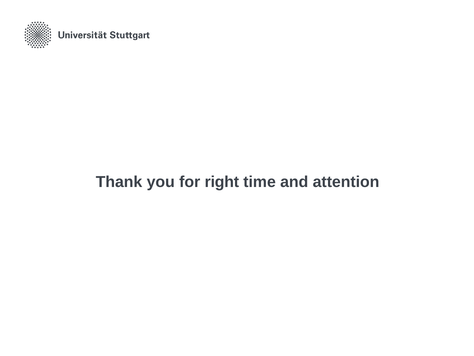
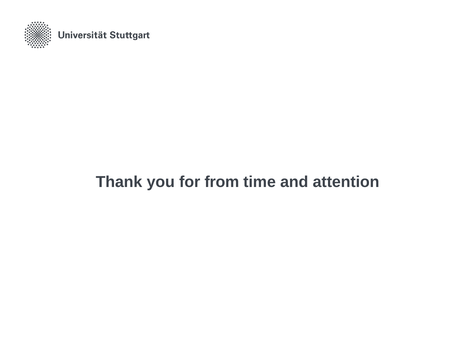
right: right -> from
